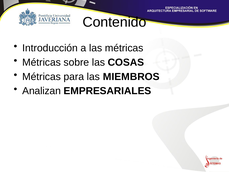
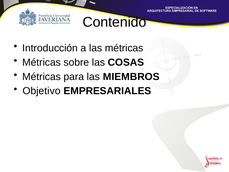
Analizan: Analizan -> Objetivo
